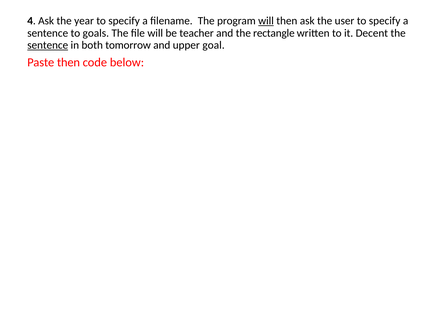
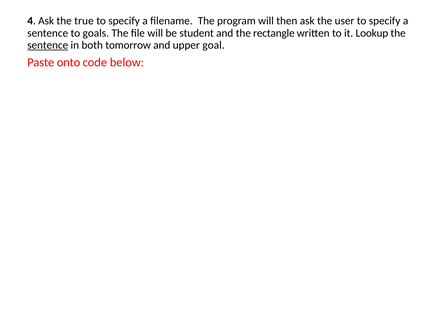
year: year -> true
will at (266, 21) underline: present -> none
teacher: teacher -> student
Decent: Decent -> Lookup
Paste then: then -> onto
